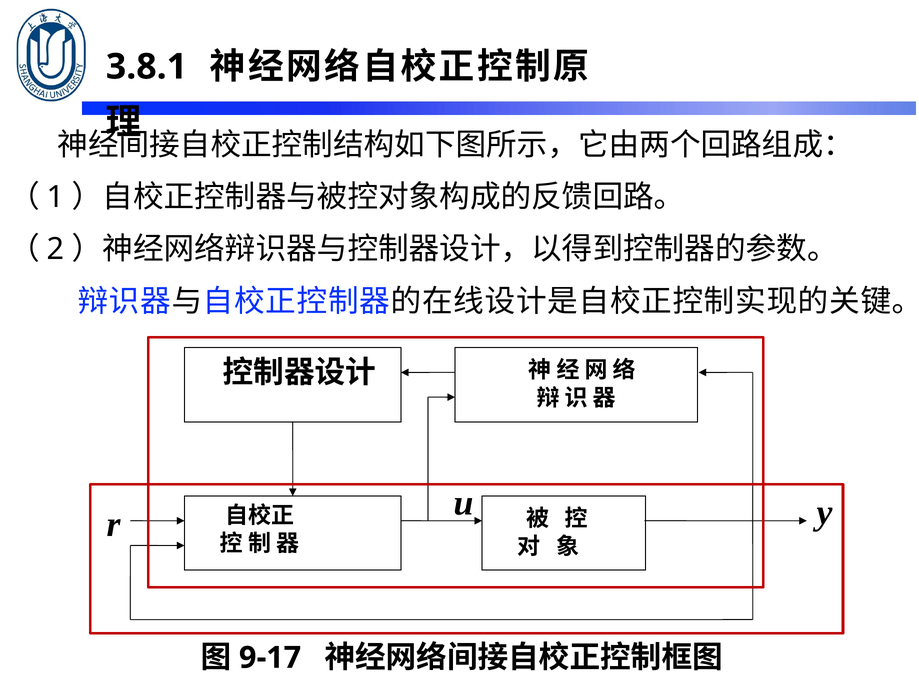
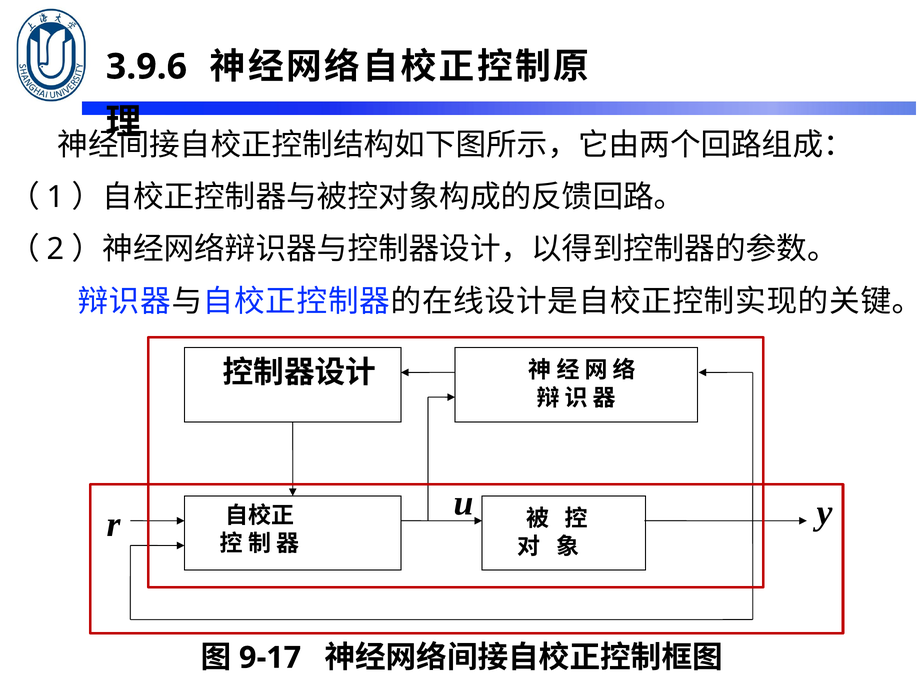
3.8.1: 3.8.1 -> 3.9.6
